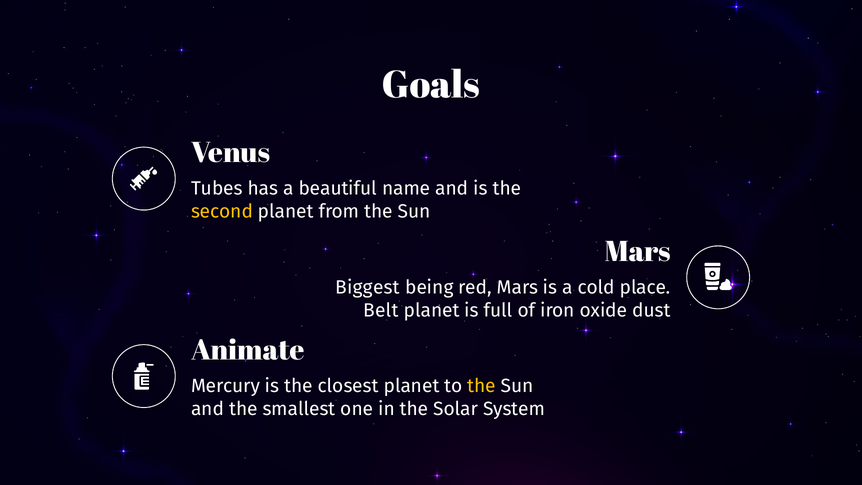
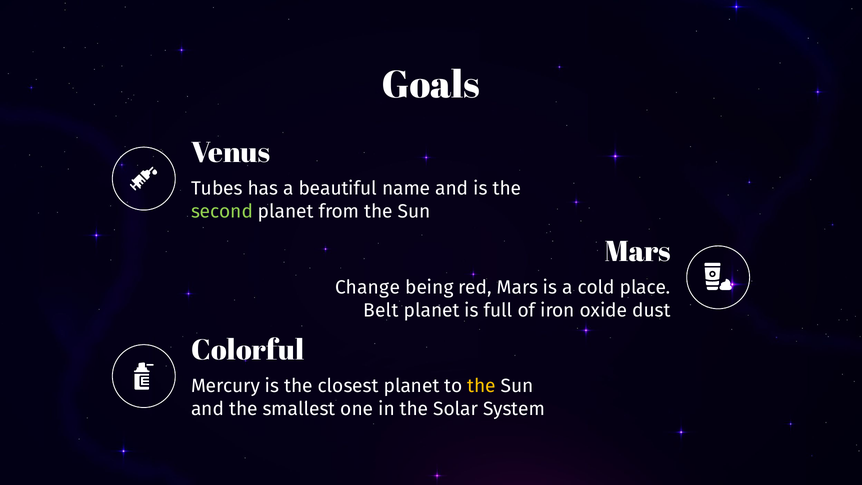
second colour: yellow -> light green
Biggest: Biggest -> Change
Animate: Animate -> Colorful
